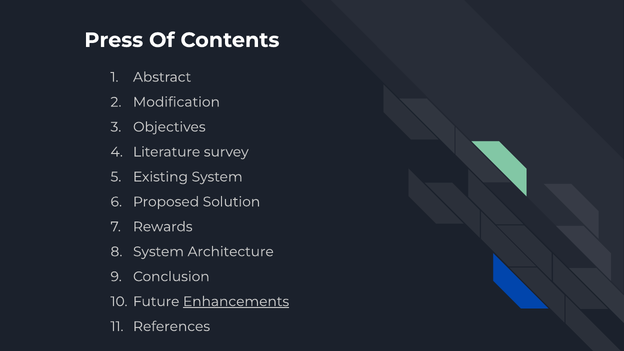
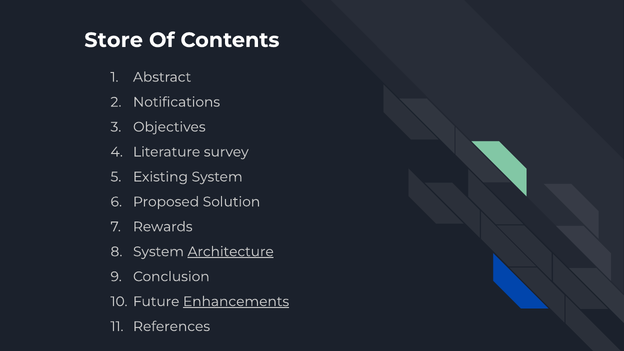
Press: Press -> Store
Modification: Modification -> Notifications
Architecture underline: none -> present
